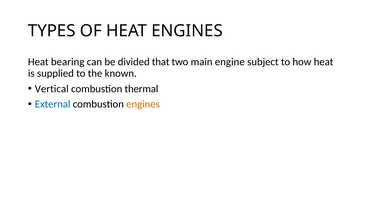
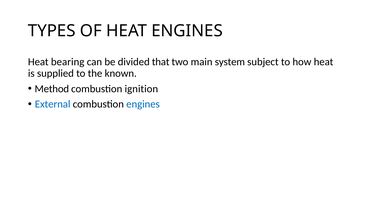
engine: engine -> system
Vertical: Vertical -> Method
thermal: thermal -> ignition
engines at (143, 104) colour: orange -> blue
